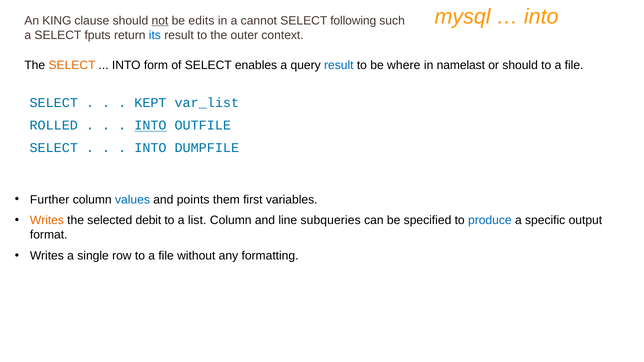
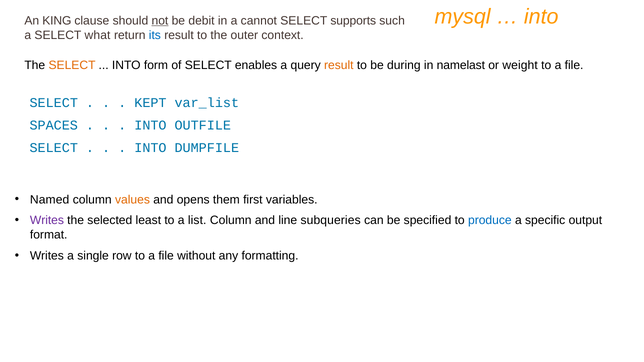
edits: edits -> debit
following: following -> supports
fputs: fputs -> what
result at (339, 66) colour: blue -> orange
where: where -> during
or should: should -> weight
ROLLED: ROLLED -> SPACES
INTO at (150, 126) underline: present -> none
Further: Further -> Named
values colour: blue -> orange
points: points -> opens
Writes at (47, 221) colour: orange -> purple
debit: debit -> least
